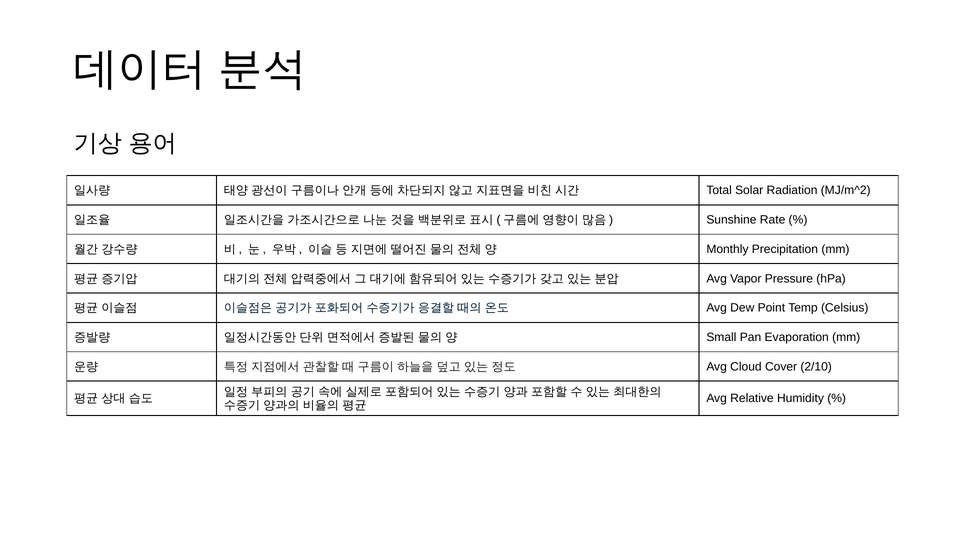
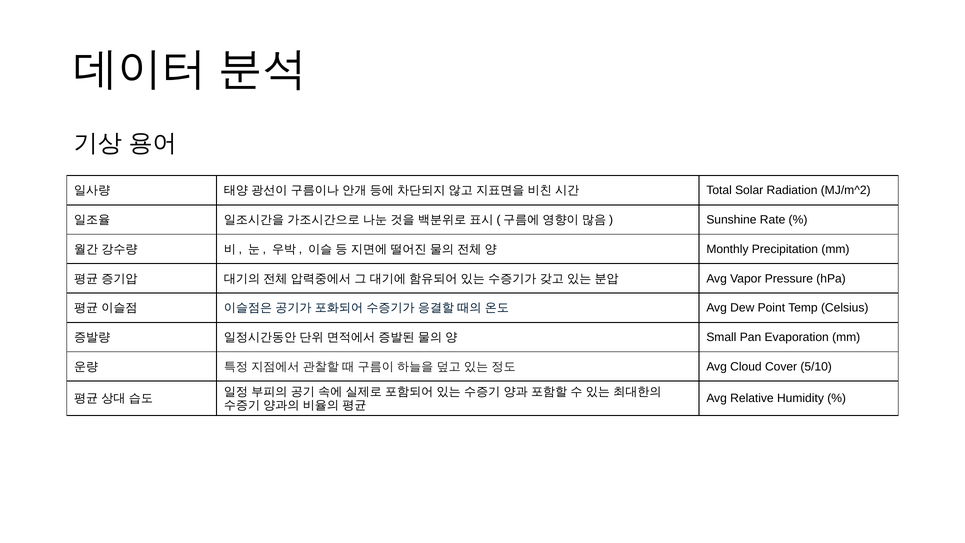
2/10: 2/10 -> 5/10
